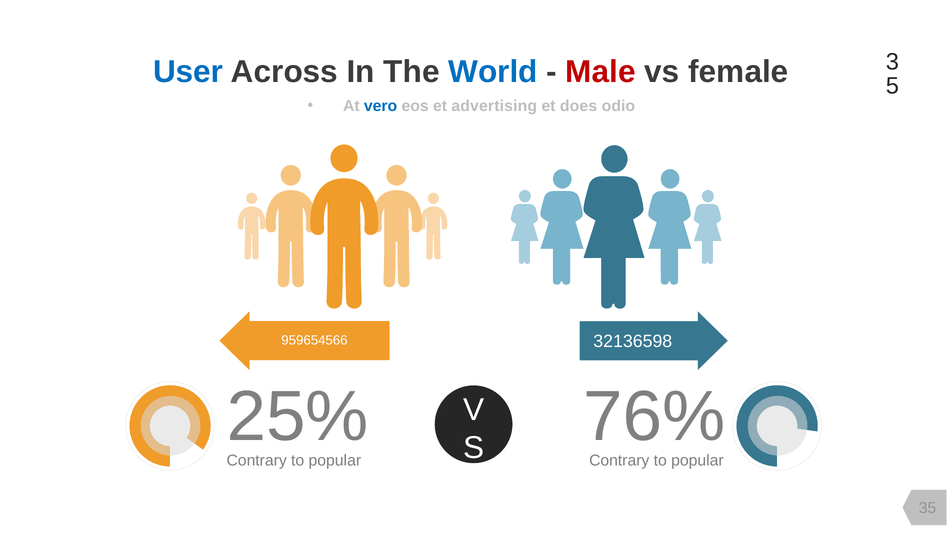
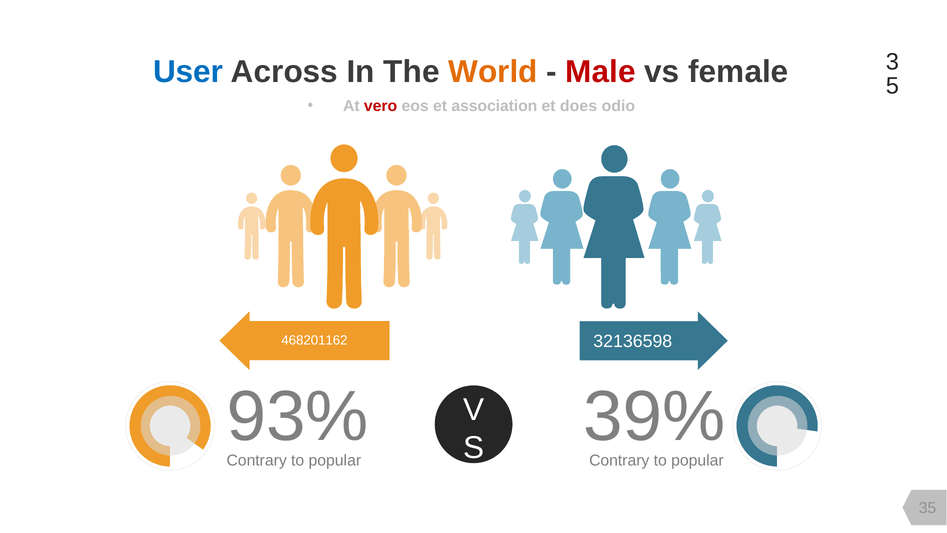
World colour: blue -> orange
vero colour: blue -> red
advertising: advertising -> association
959654566: 959654566 -> 468201162
25%: 25% -> 93%
76%: 76% -> 39%
